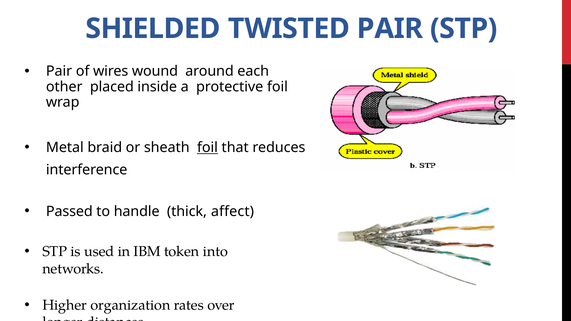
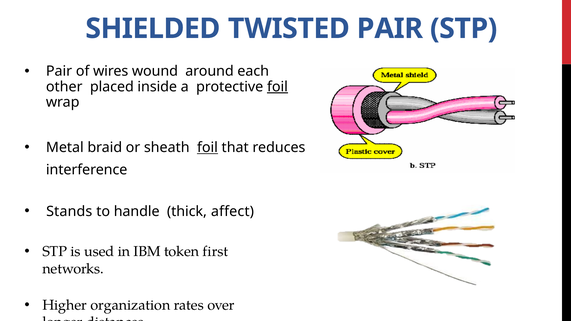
foil at (277, 87) underline: none -> present
Passed: Passed -> Stands
into: into -> first
